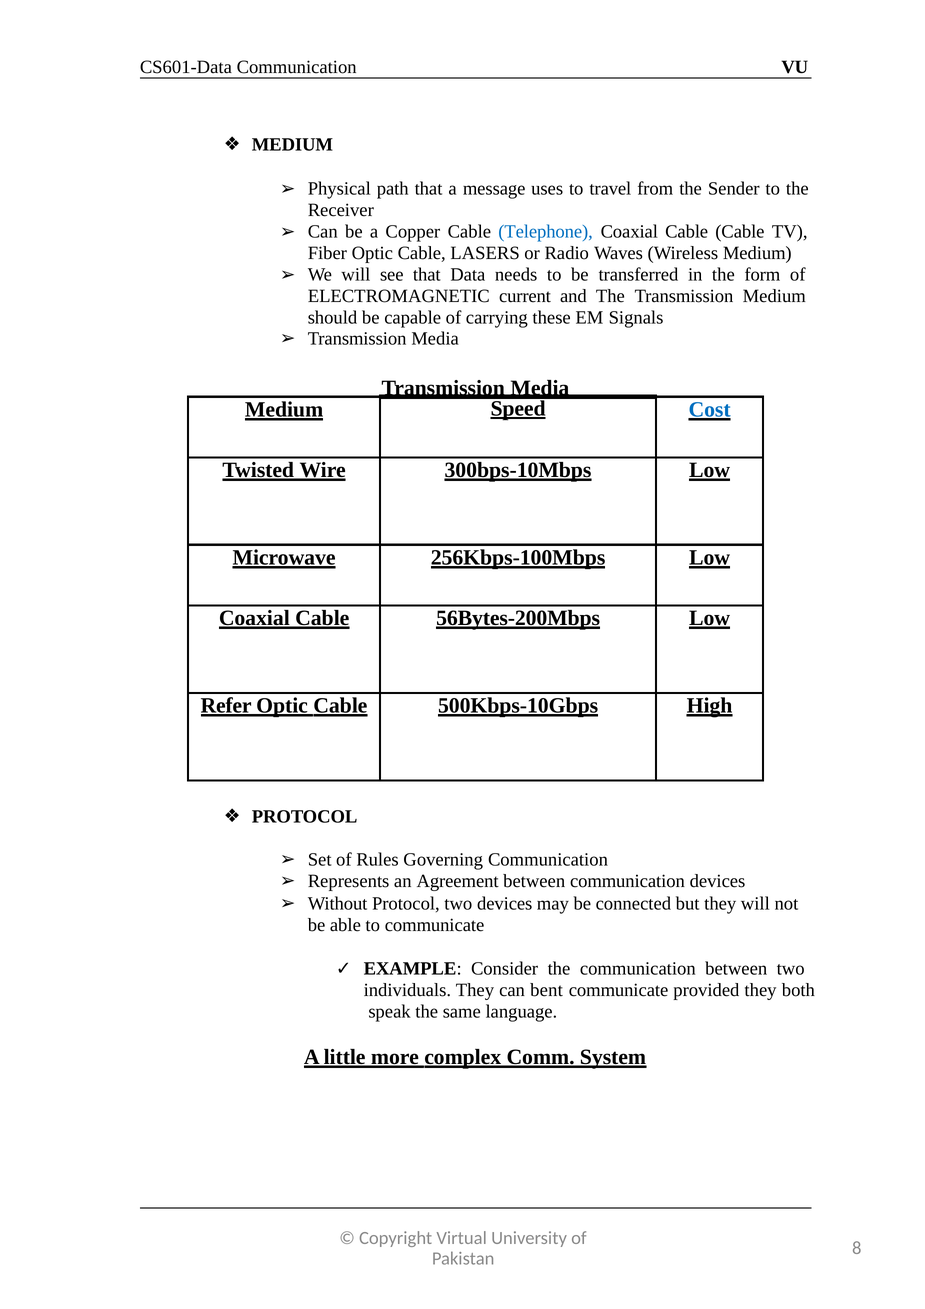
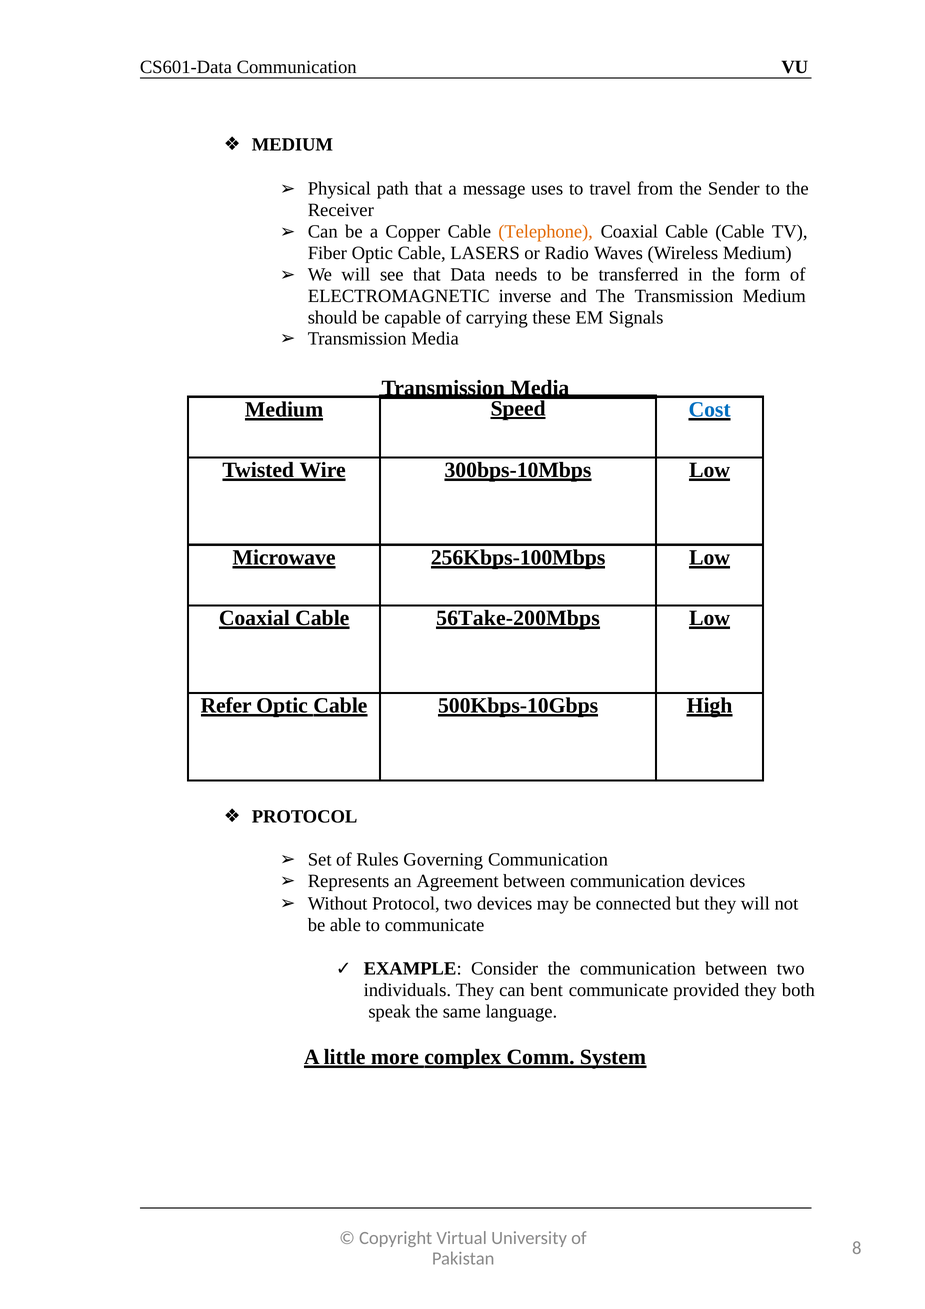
Telephone colour: blue -> orange
current: current -> inverse
56Bytes-200Mbps: 56Bytes-200Mbps -> 56Take-200Mbps
